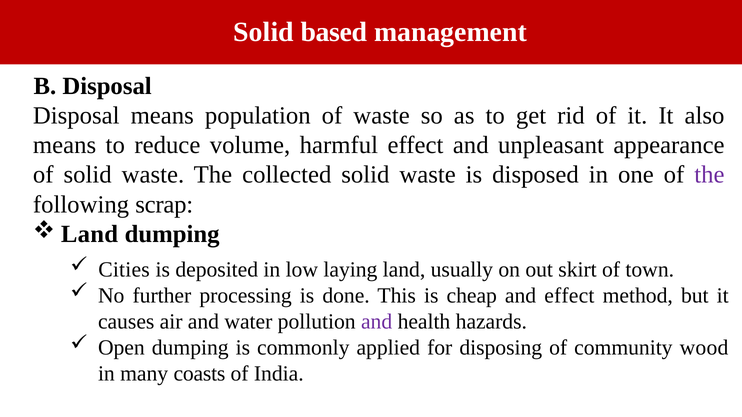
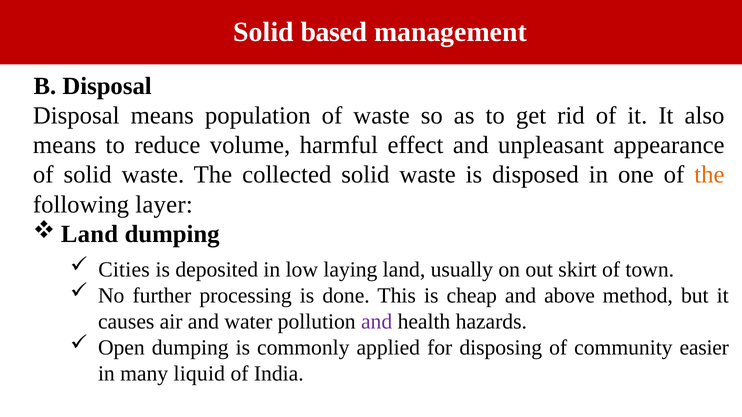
the at (709, 175) colour: purple -> orange
scrap: scrap -> layer
and effect: effect -> above
wood: wood -> easier
coasts: coasts -> liquid
